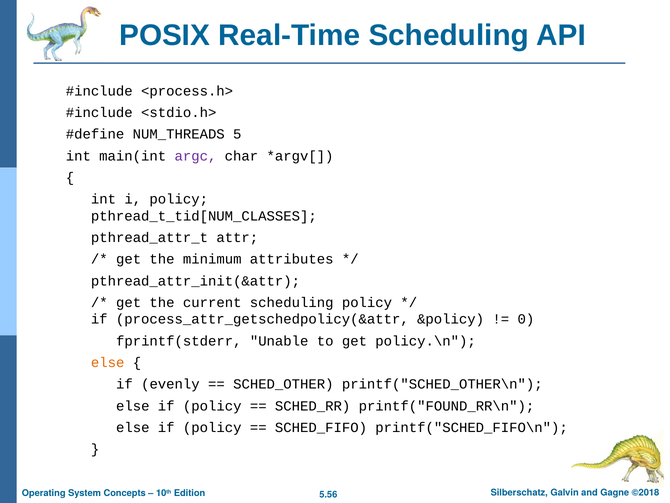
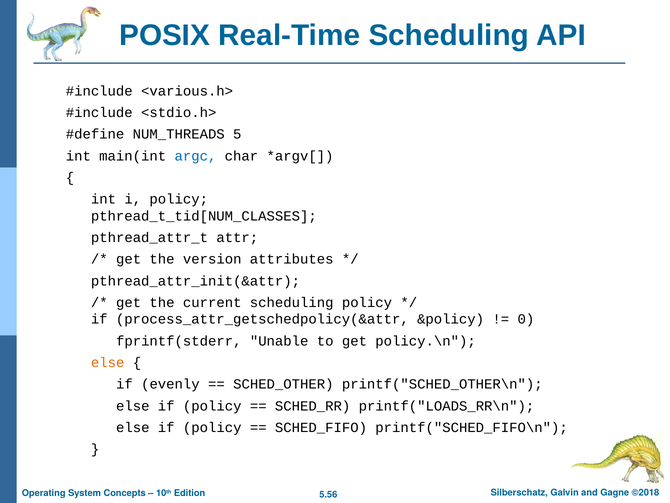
<process.h>: <process.h> -> <various.h>
argc colour: purple -> blue
minimum: minimum -> version
printf("FOUND_RR\n: printf("FOUND_RR\n -> printf("LOADS_RR\n
